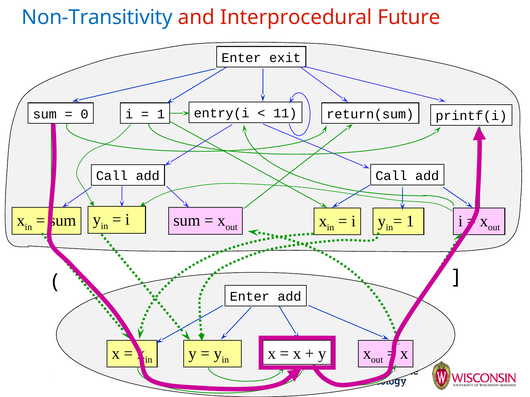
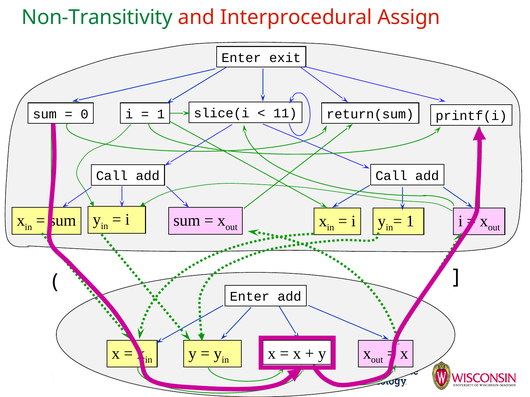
Non-Transitivity colour: blue -> green
Future: Future -> Assign
entry(i: entry(i -> slice(i
